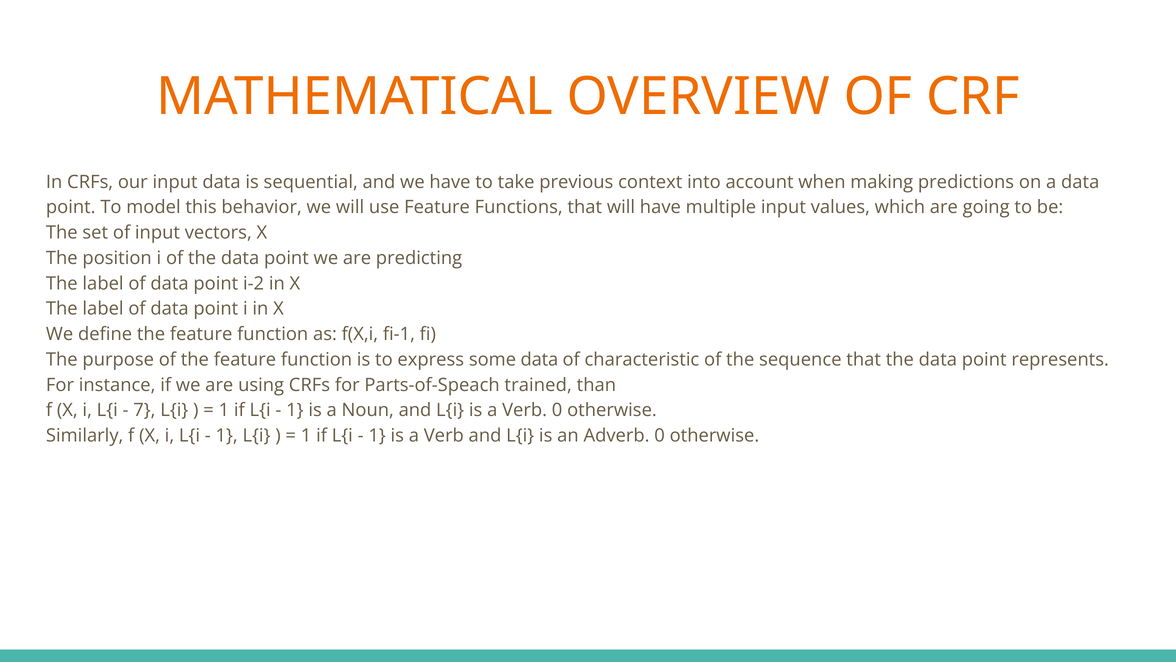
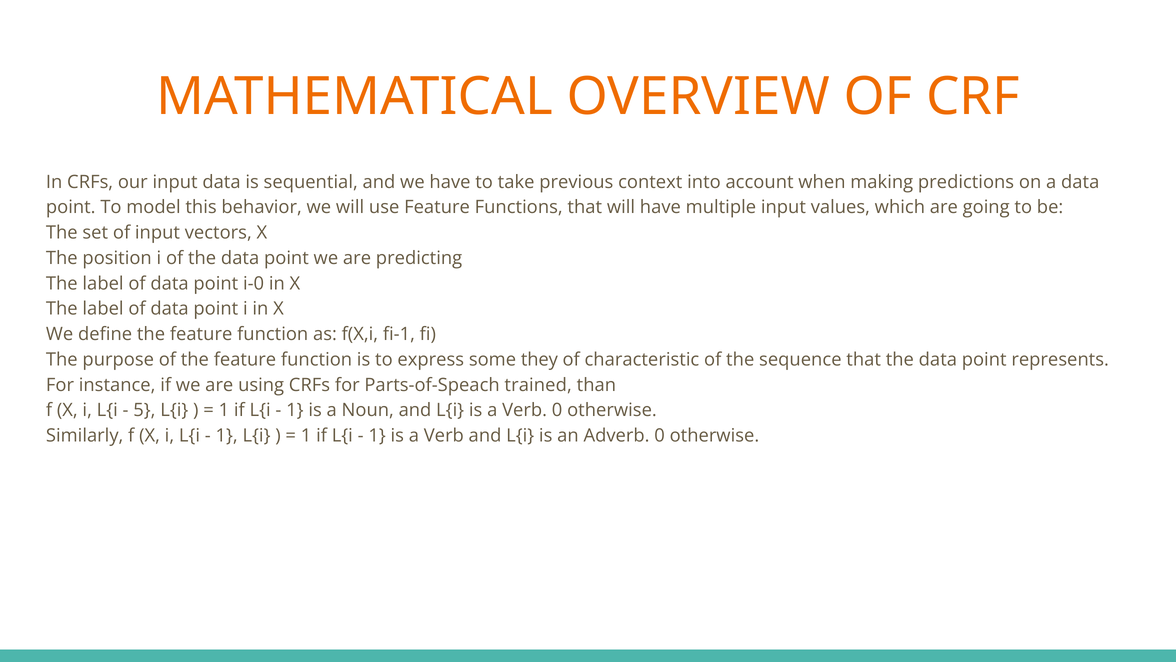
i-2: i-2 -> i-0
some data: data -> they
7: 7 -> 5
